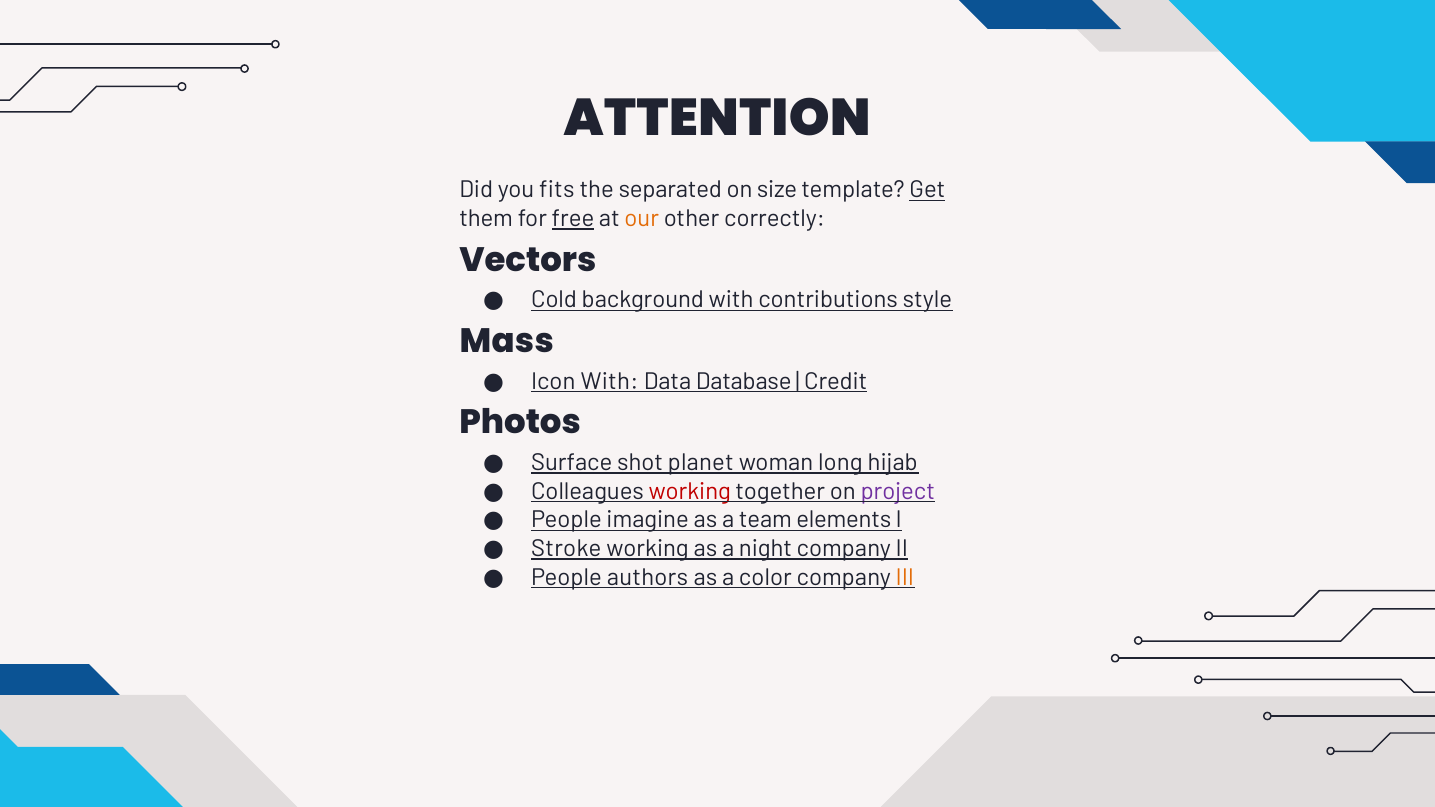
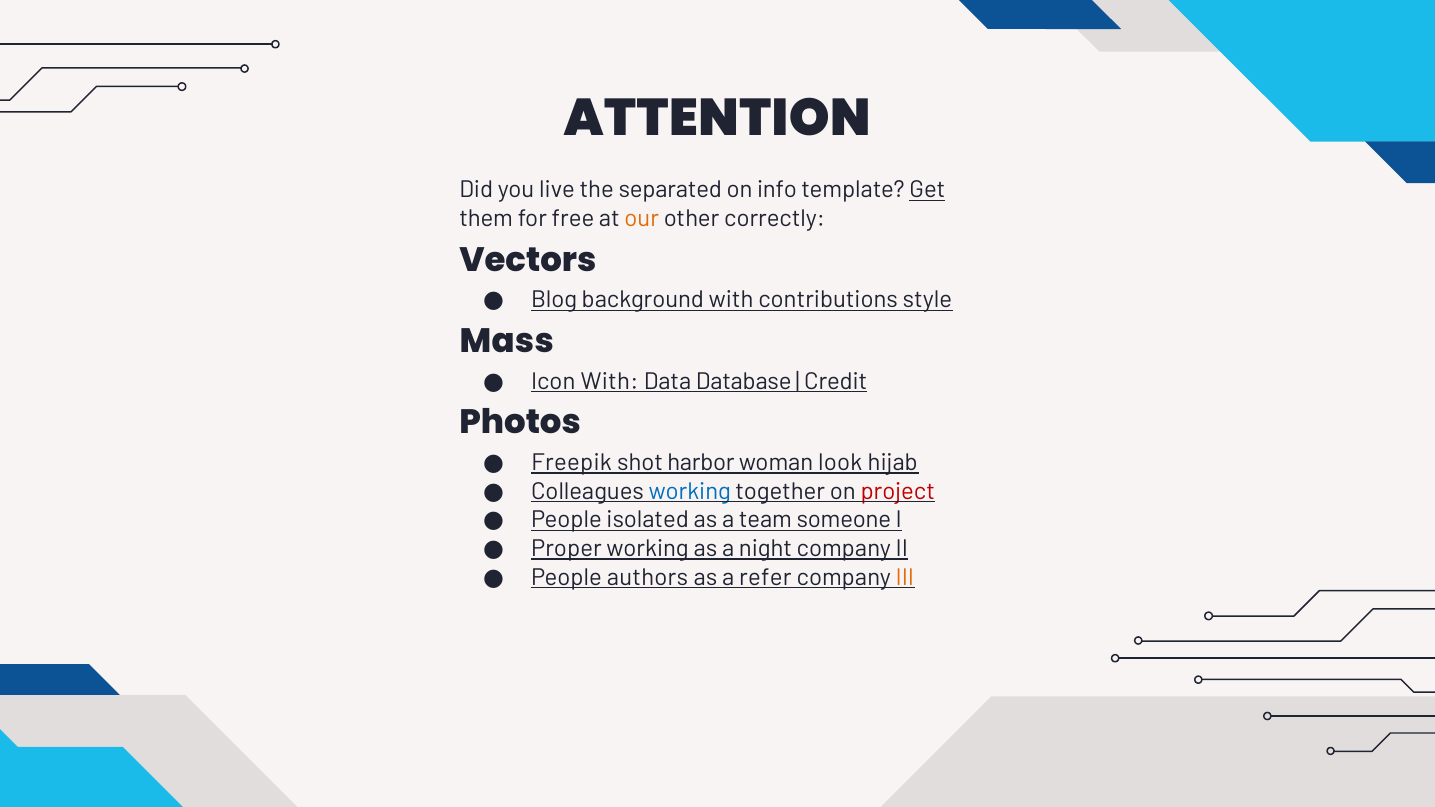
fits: fits -> live
size: size -> info
free underline: present -> none
Cold: Cold -> Blog
Surface: Surface -> Freepik
planet: planet -> harbor
long: long -> look
working at (690, 492) colour: red -> blue
project colour: purple -> red
imagine: imagine -> isolated
elements: elements -> someone
Stroke: Stroke -> Proper
color: color -> refer
